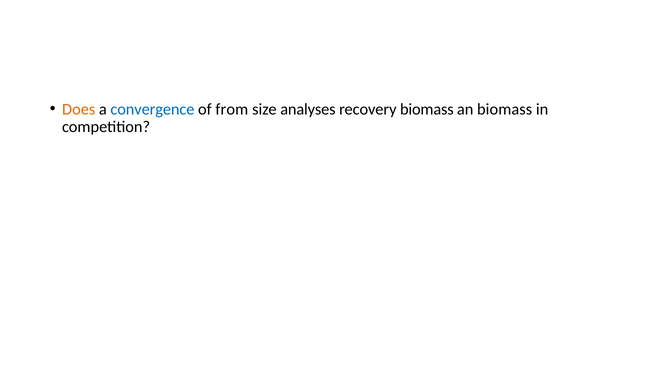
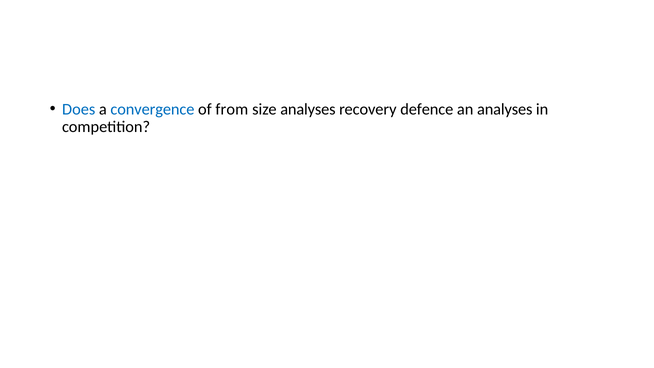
Does colour: orange -> blue
recovery biomass: biomass -> defence
an biomass: biomass -> analyses
